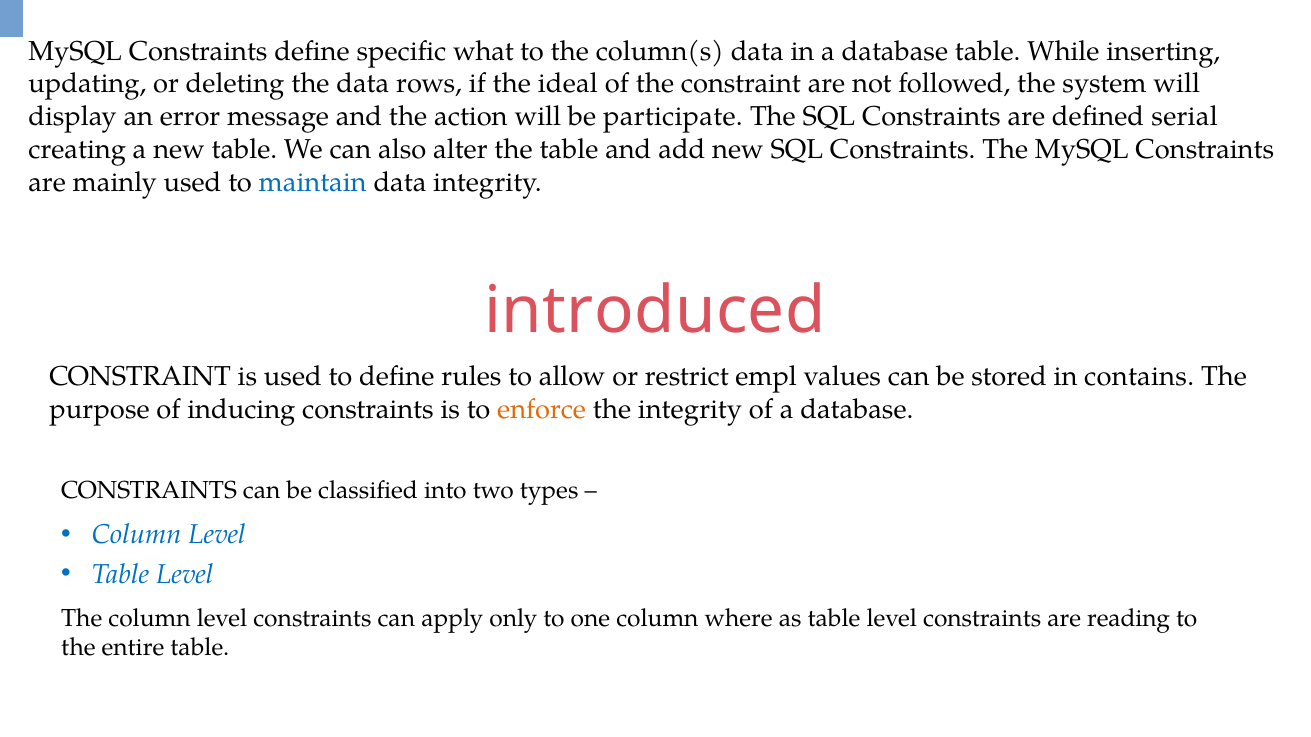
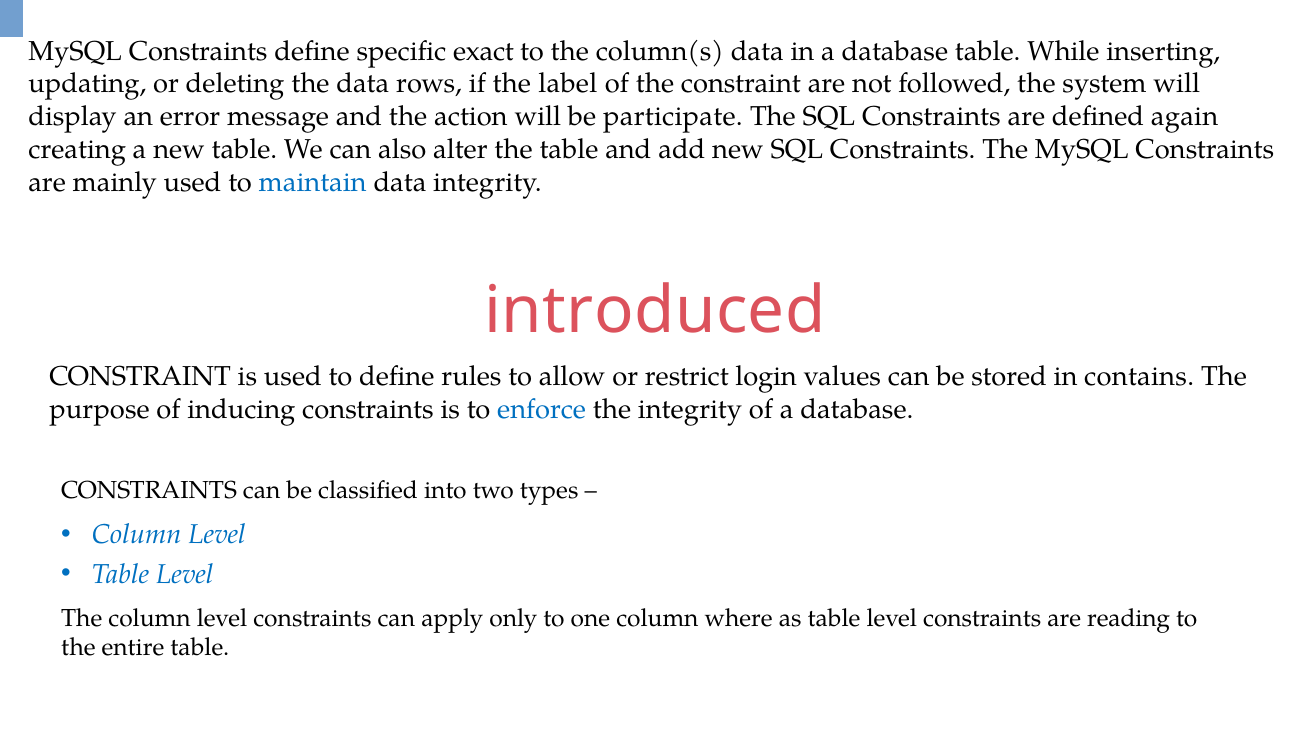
what: what -> exact
ideal: ideal -> label
serial: serial -> again
empl: empl -> login
enforce colour: orange -> blue
